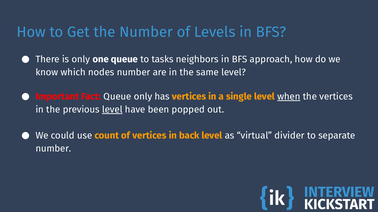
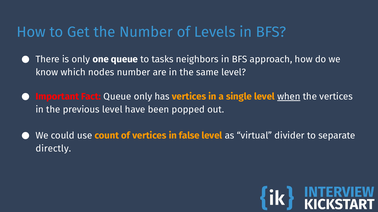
level at (112, 110) underline: present -> none
back: back -> false
number at (53, 149): number -> directly
